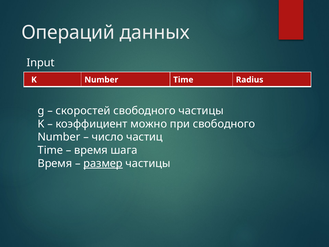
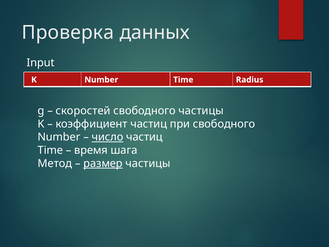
Операций: Операций -> Проверка
коэффициент можно: можно -> частиц
число underline: none -> present
Время at (55, 163): Время -> Метод
